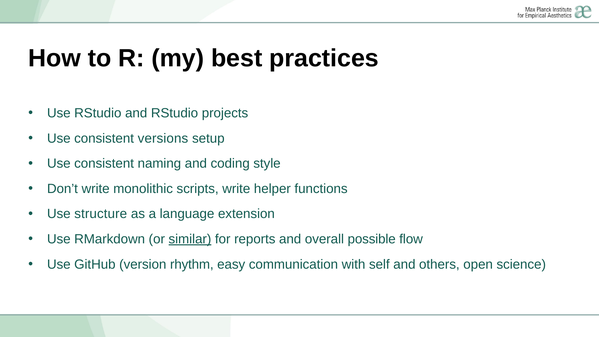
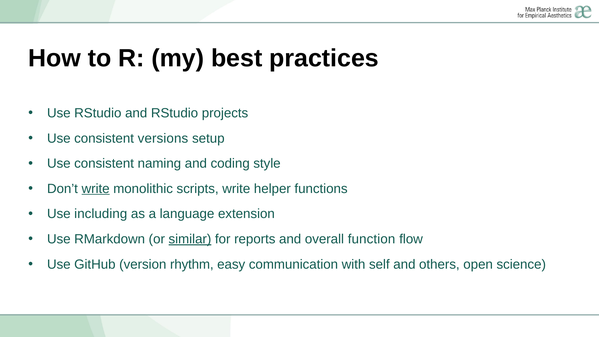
write at (96, 189) underline: none -> present
structure: structure -> including
possible: possible -> function
